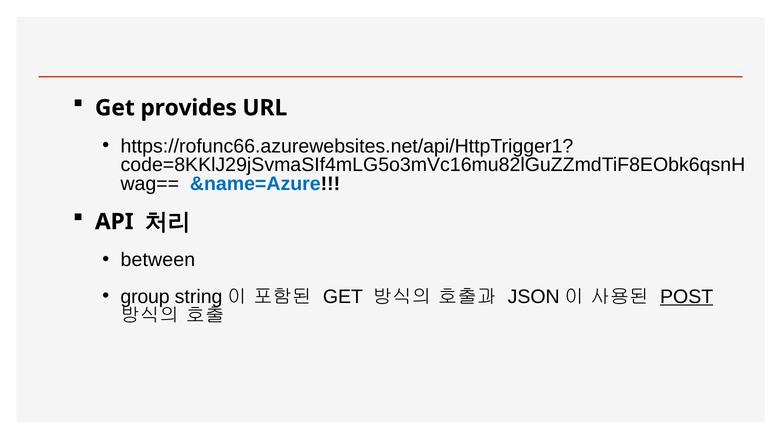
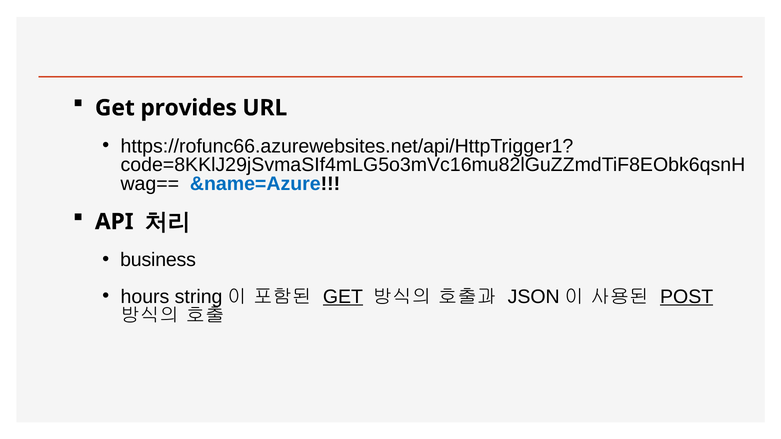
between: between -> business
group: group -> hours
GET at (343, 297) underline: none -> present
